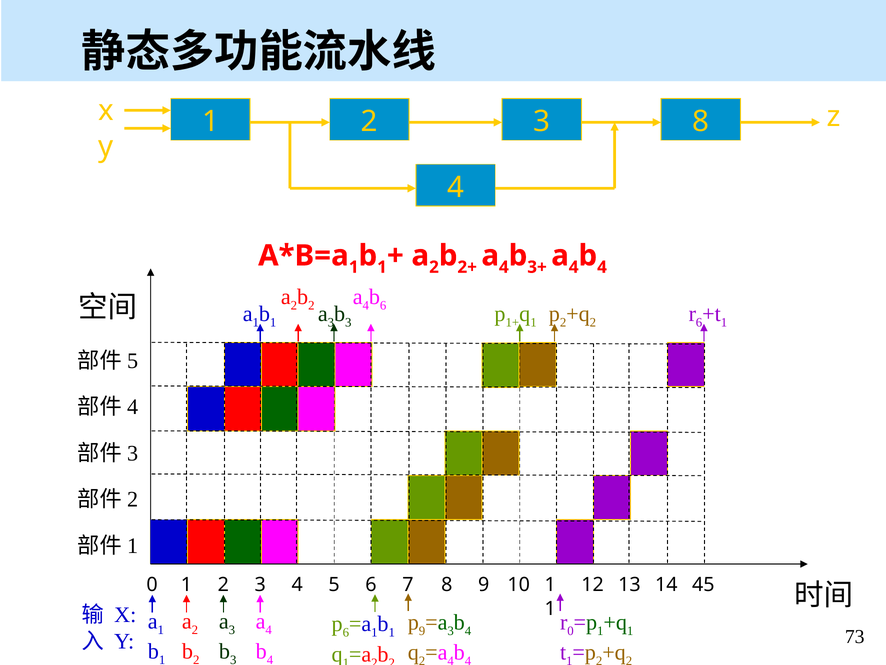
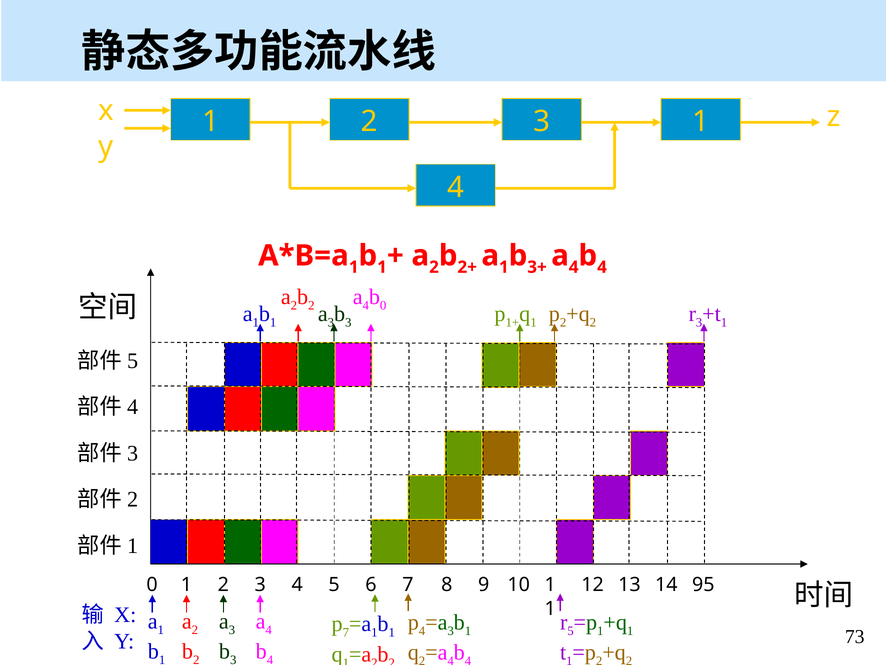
3 8: 8 -> 1
4 at (504, 267): 4 -> 1
6 at (383, 305): 6 -> 0
6 at (699, 322): 6 -> 3
45: 45 -> 95
9 at (422, 631): 9 -> 4
4 at (468, 631): 4 -> 1
0 at (570, 631): 0 -> 5
6 at (346, 632): 6 -> 7
